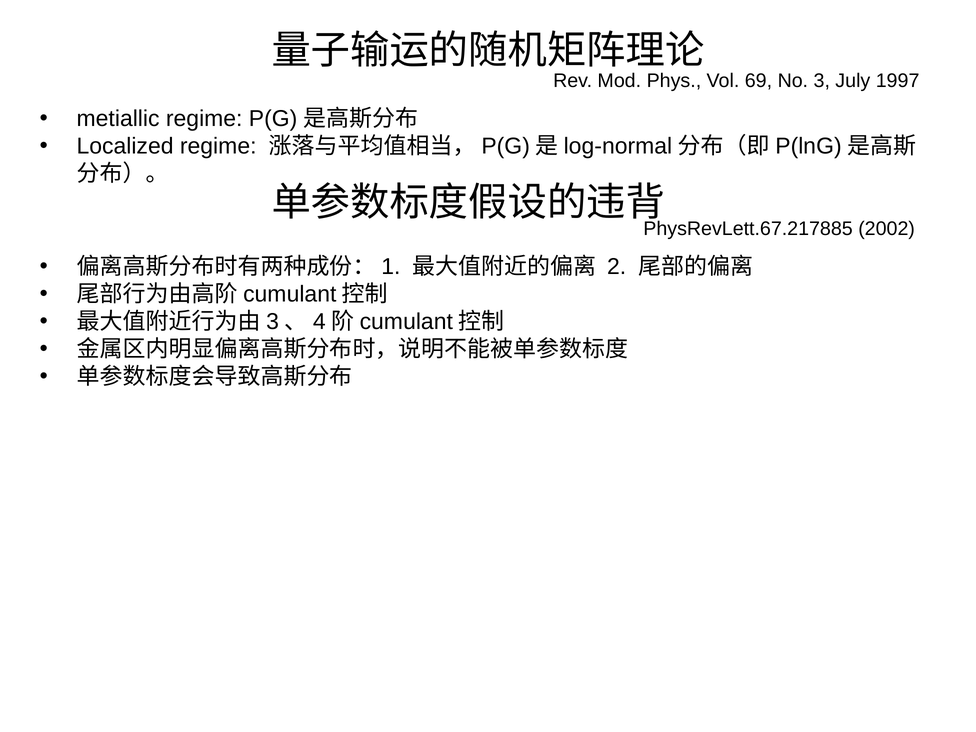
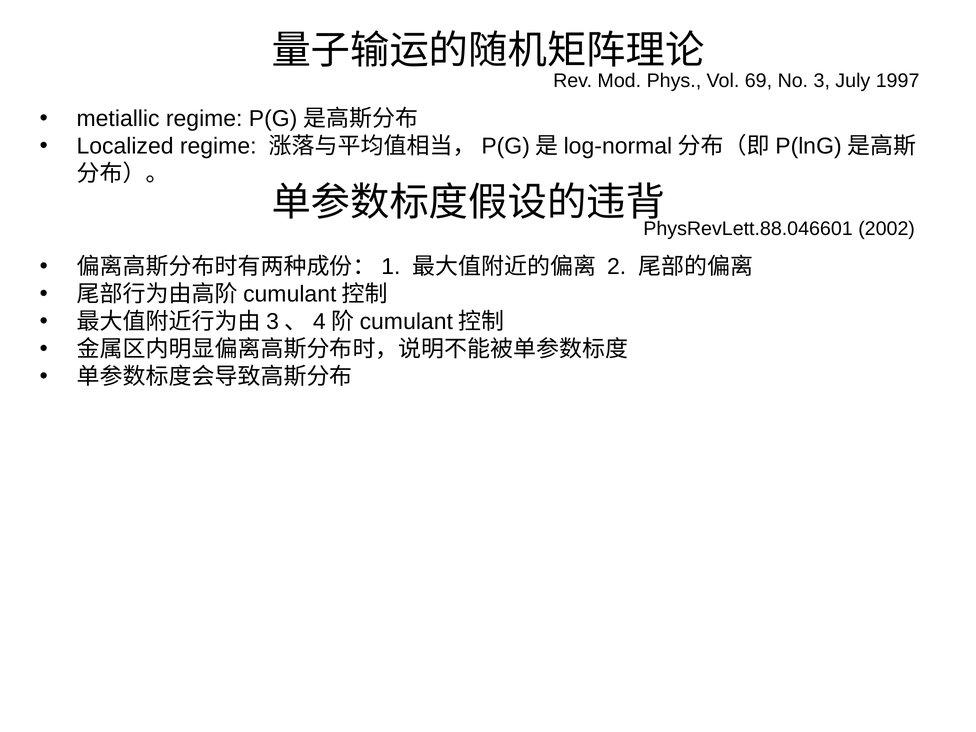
PhysRevLett.67.217885: PhysRevLett.67.217885 -> PhysRevLett.88.046601
